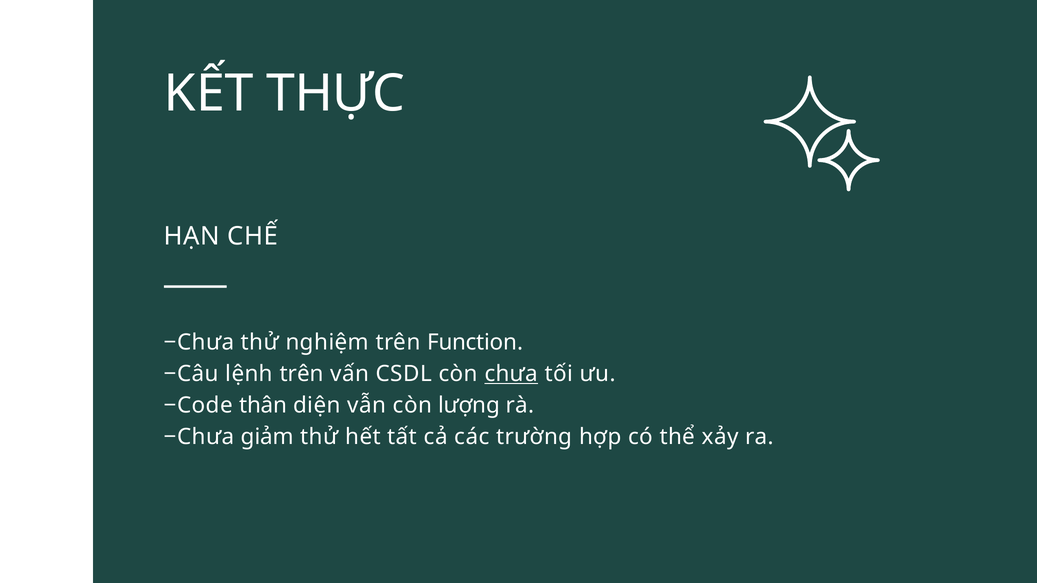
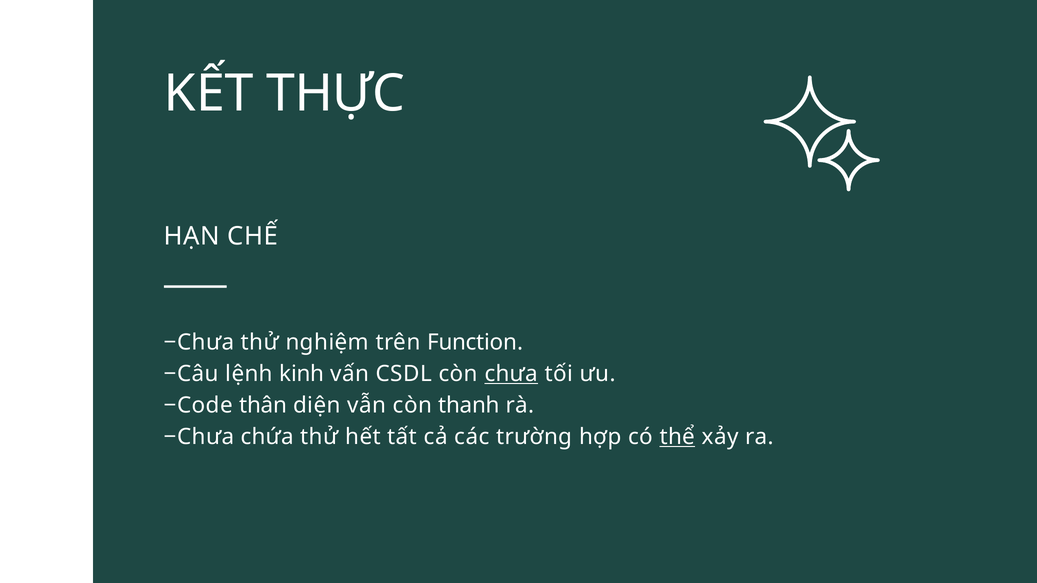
lệnh trên: trên -> kinh
lượng: lượng -> thanh
giảm: giảm -> chứa
thể underline: none -> present
